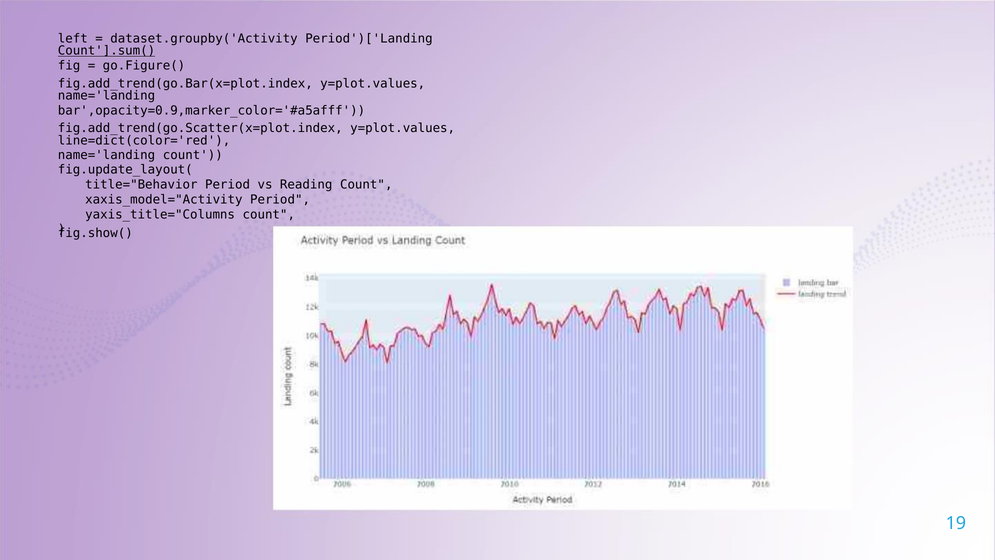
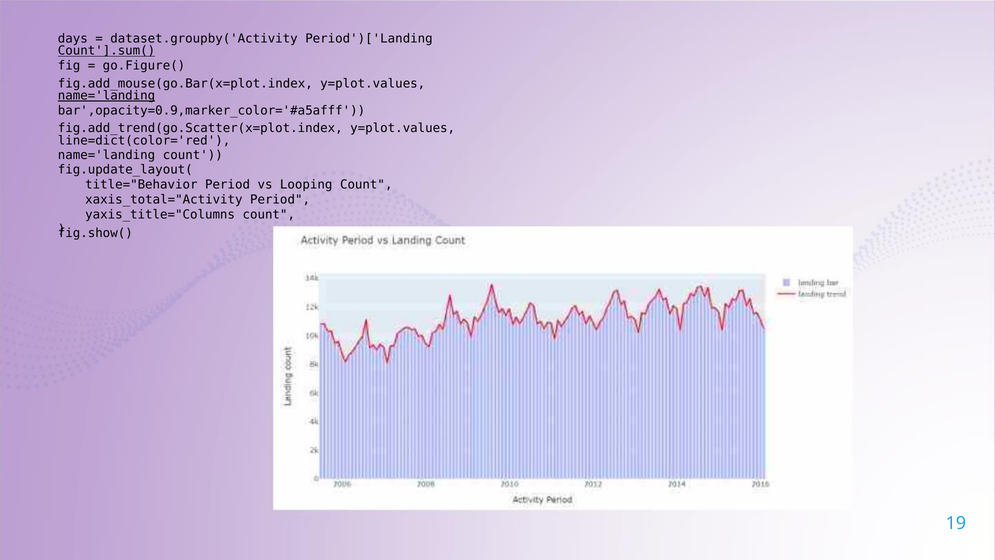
left: left -> days
fig.add_trend(go.Bar(x=plot.index: fig.add_trend(go.Bar(x=plot.index -> fig.add_mouse(go.Bar(x=plot.index
name='landing at (107, 96) underline: none -> present
Reading: Reading -> Looping
xaxis_model="Activity: xaxis_model="Activity -> xaxis_total="Activity
